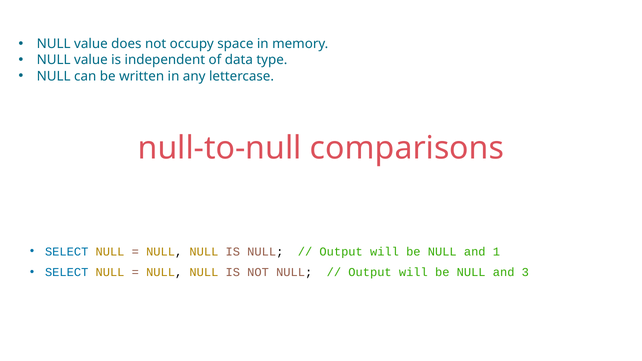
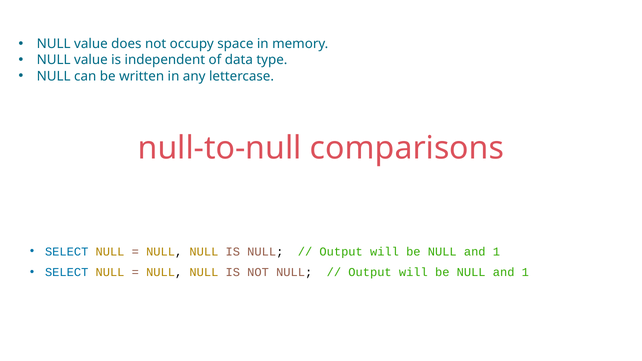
3 at (525, 272): 3 -> 1
